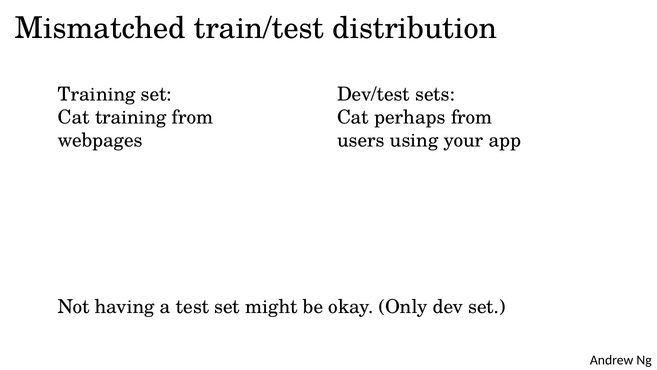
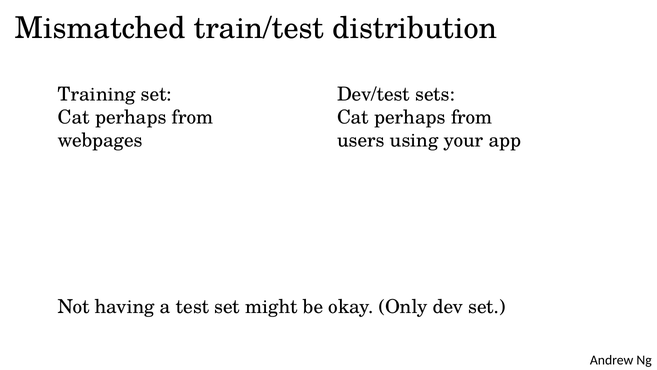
training at (131, 117): training -> perhaps
